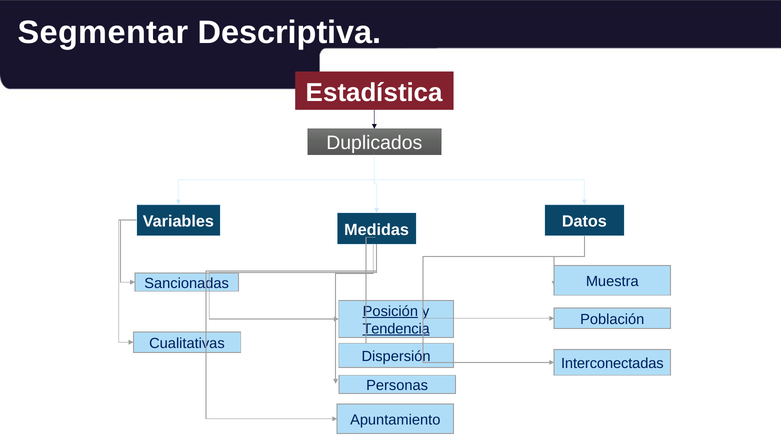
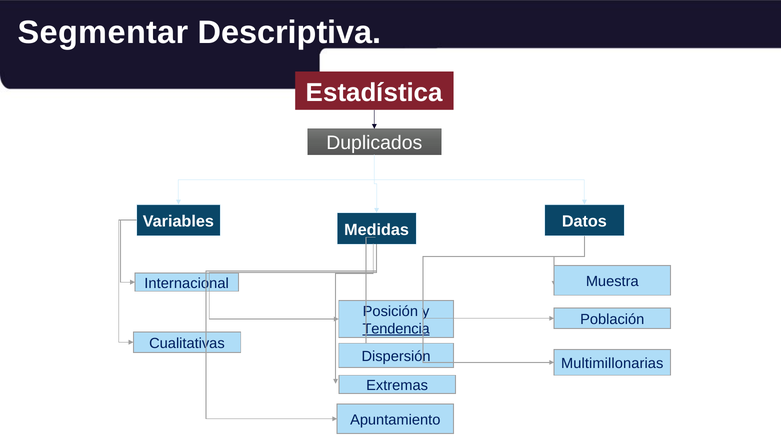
Sancionadas: Sancionadas -> Internacional
Posición underline: present -> none
Interconectadas: Interconectadas -> Multimillonarias
Personas: Personas -> Extremas
